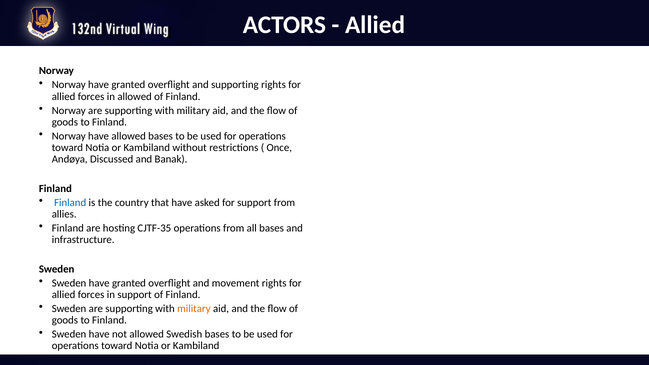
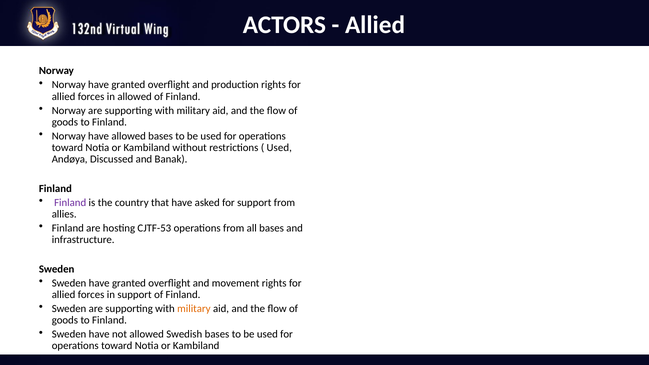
and supporting: supporting -> production
Once at (279, 148): Once -> Used
Finland at (70, 203) colour: blue -> purple
CJTF-35: CJTF-35 -> CJTF-53
